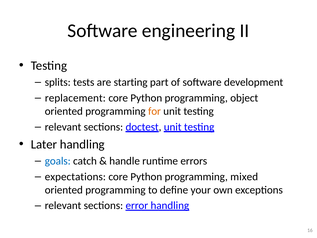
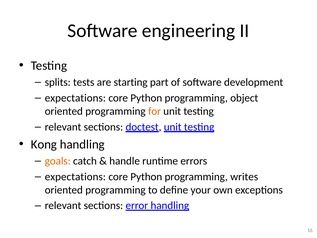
replacement at (75, 98): replacement -> expectations
Later: Later -> Kong
goals colour: blue -> orange
mixed: mixed -> writes
